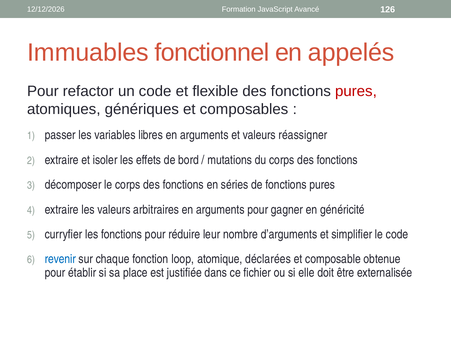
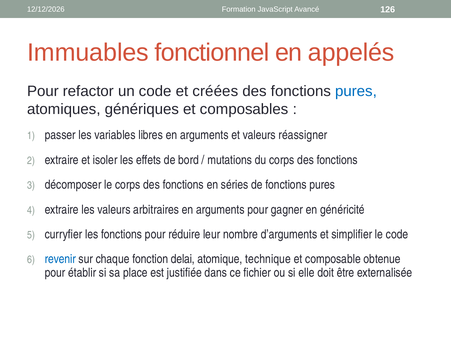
flexible: flexible -> créées
pures at (356, 91) colour: red -> blue
loop: loop -> delai
déclarées: déclarées -> technique
